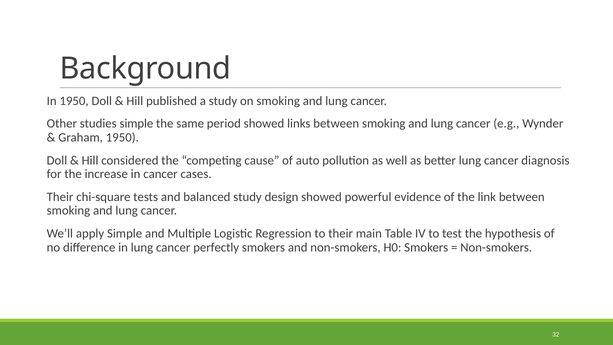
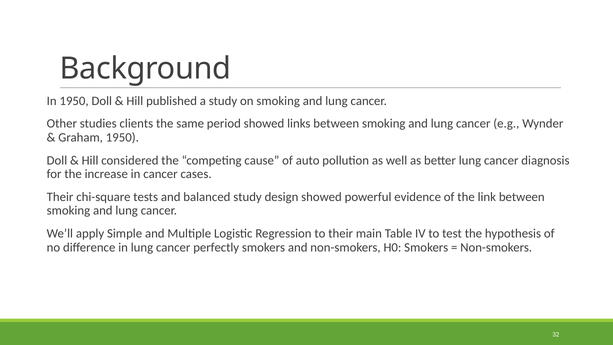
studies simple: simple -> clients
